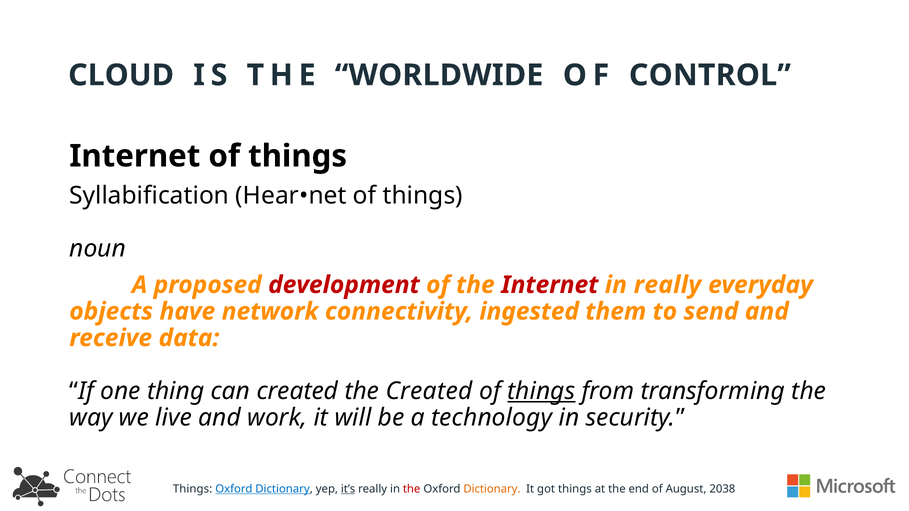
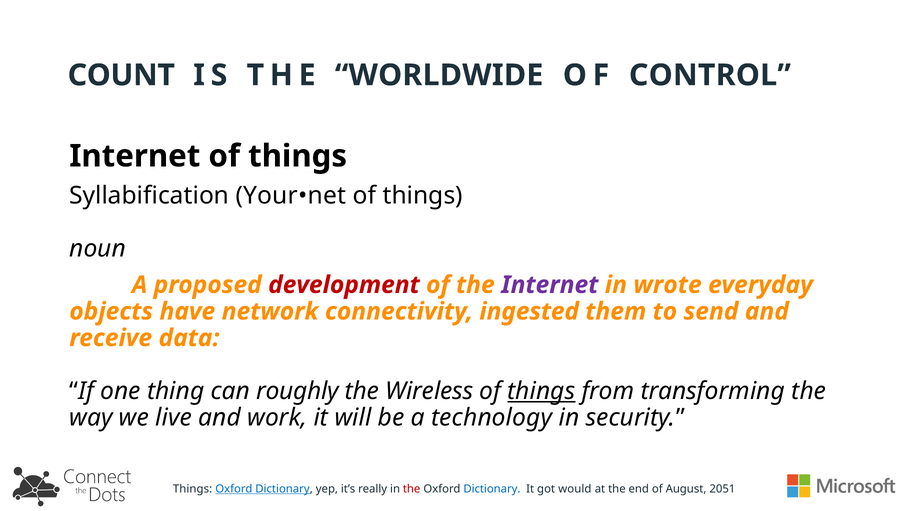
CLOUD: CLOUD -> COUNT
Hear•net: Hear•net -> Your•net
Internet at (550, 285) colour: red -> purple
in really: really -> wrote
can created: created -> roughly
the Created: Created -> Wireless
it’s underline: present -> none
Dictionary at (492, 489) colour: orange -> blue
got things: things -> would
2038: 2038 -> 2051
